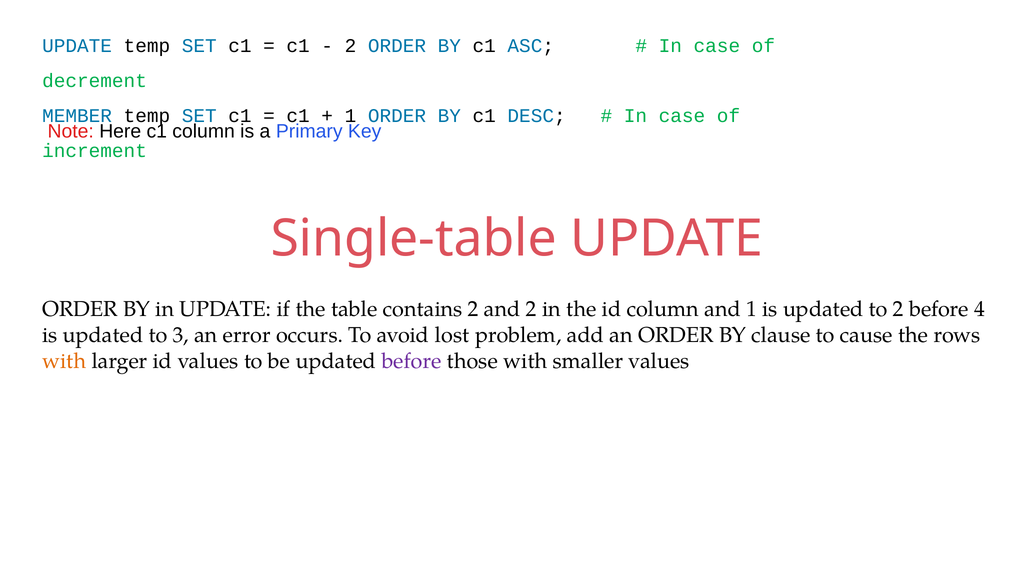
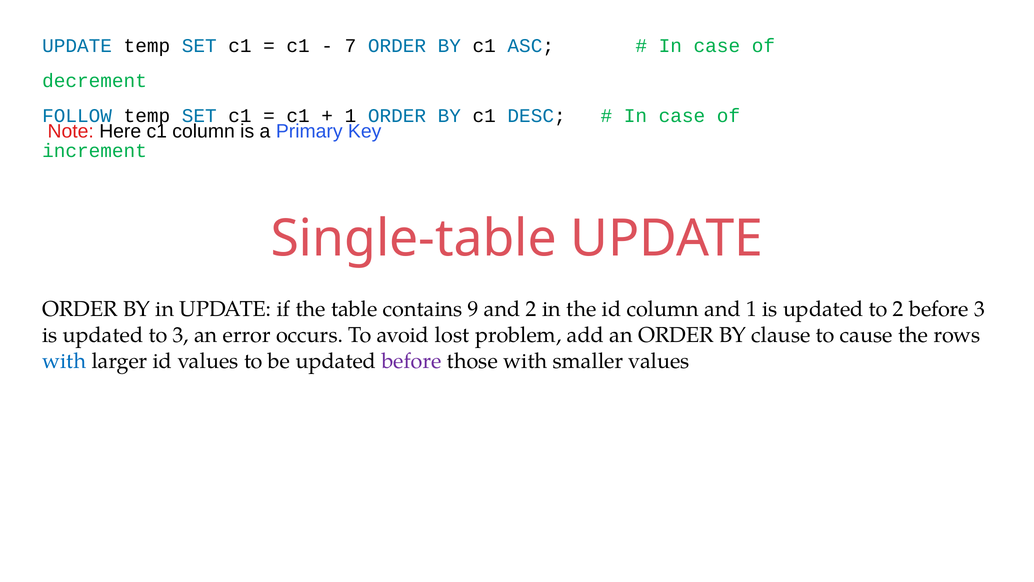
2 at (350, 46): 2 -> 7
MEMBER: MEMBER -> FOLLOW
contains 2: 2 -> 9
before 4: 4 -> 3
with at (64, 361) colour: orange -> blue
